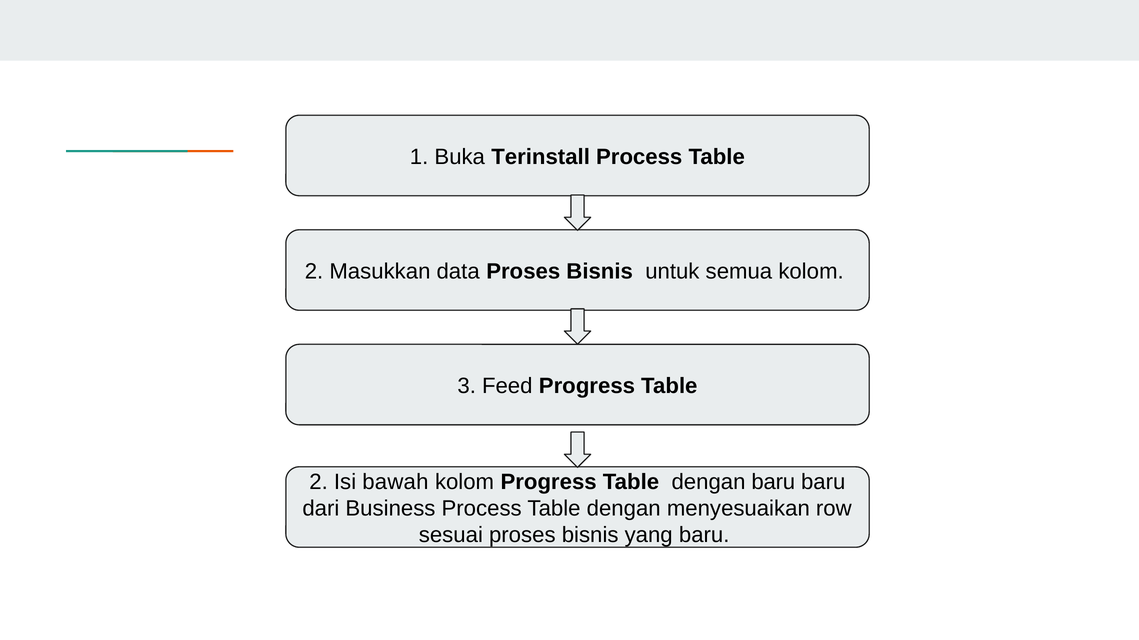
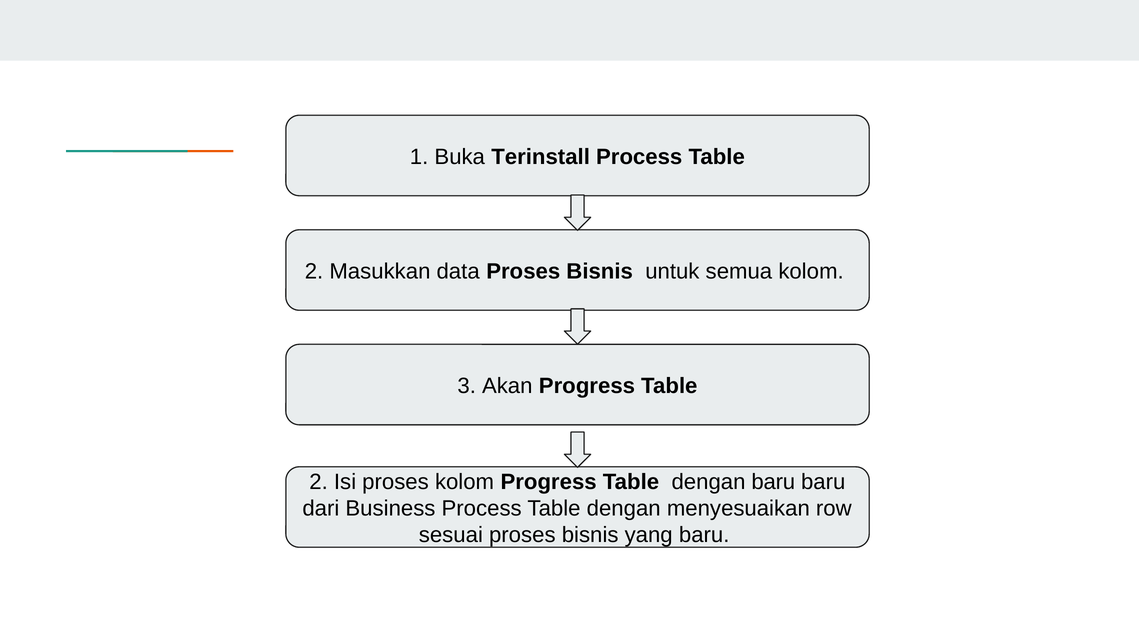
Feed: Feed -> Akan
Isi bawah: bawah -> proses
